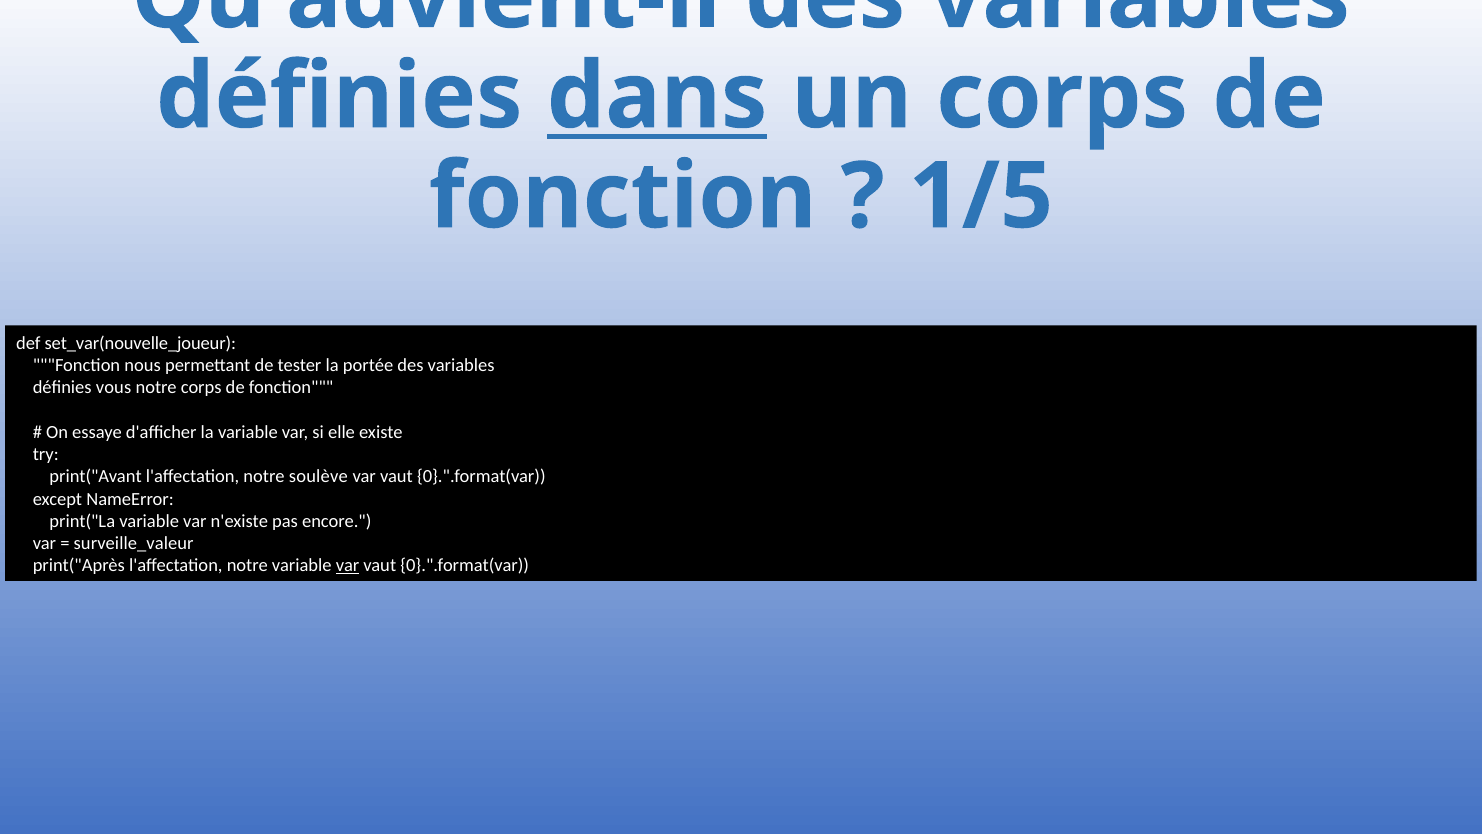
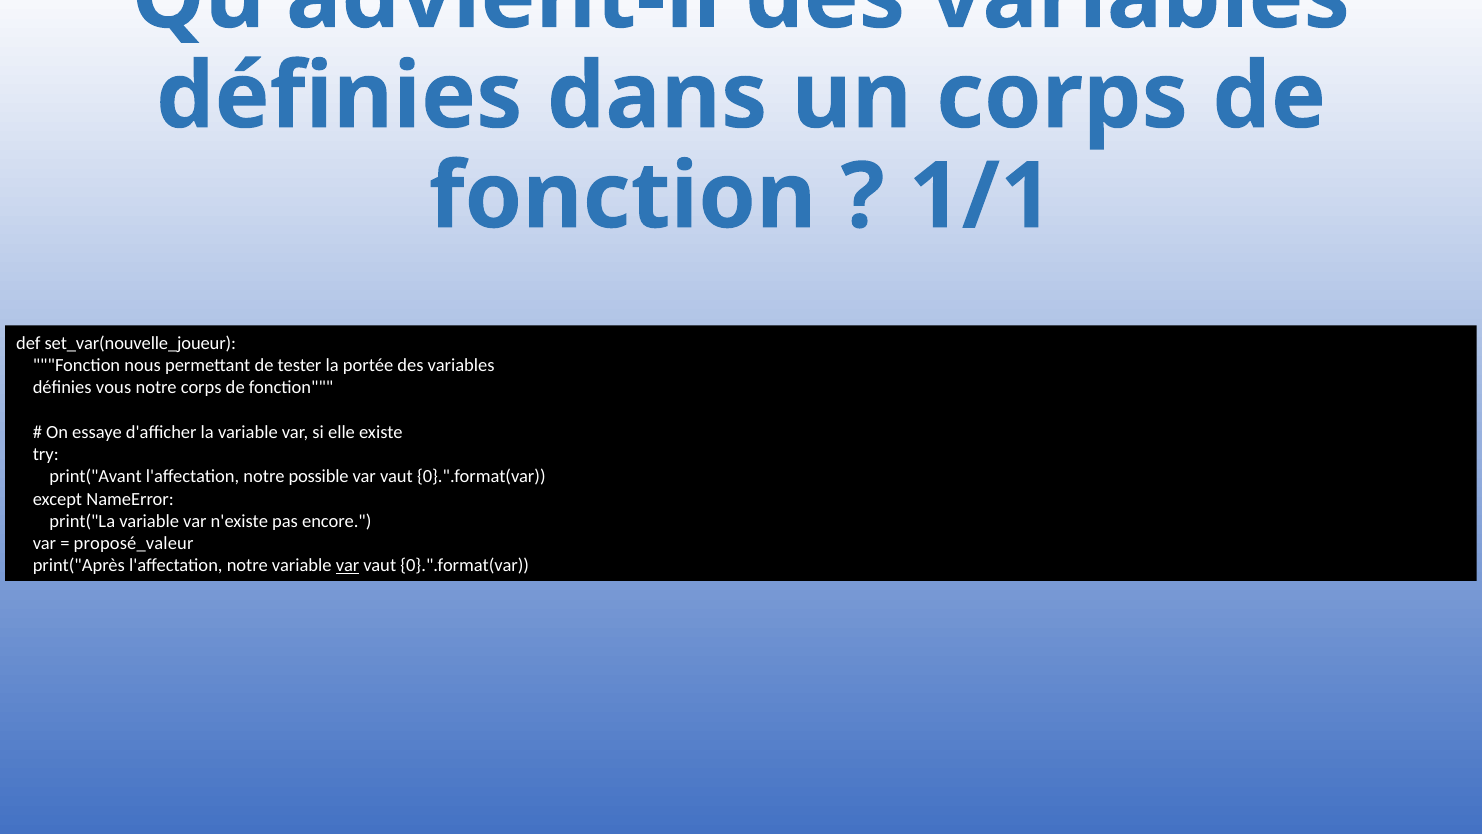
dans underline: present -> none
1/5: 1/5 -> 1/1
soulève: soulève -> possible
surveille_valeur: surveille_valeur -> proposé_valeur
